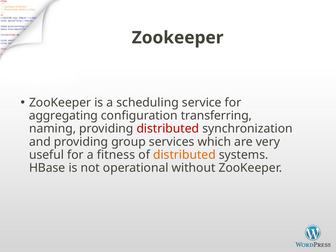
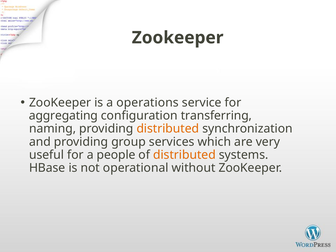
scheduling: scheduling -> operations
distributed at (168, 129) colour: red -> orange
fitness: fitness -> people
